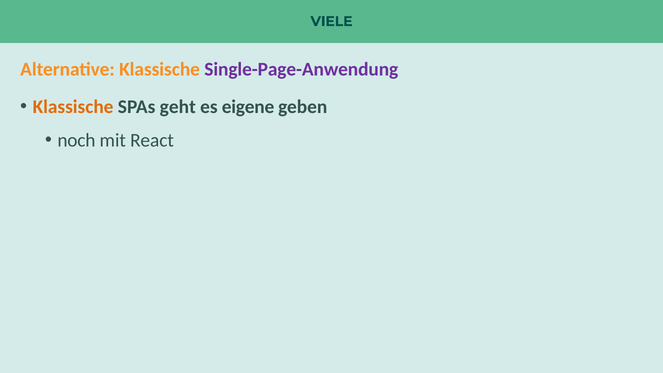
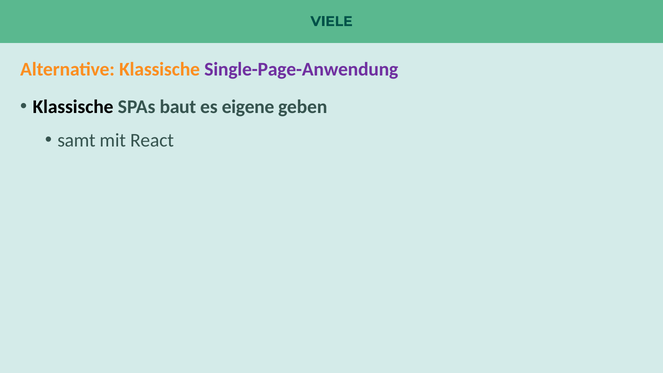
Klassische at (73, 107) colour: orange -> black
geht: geht -> baut
noch: noch -> samt
